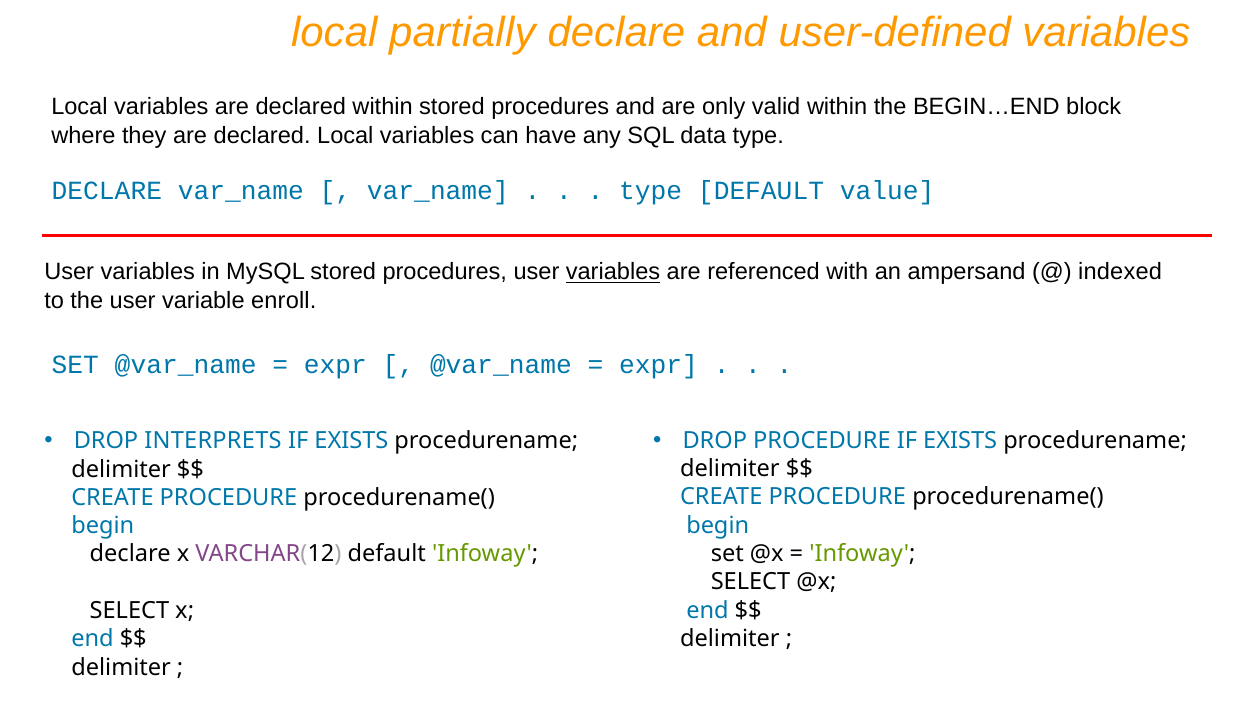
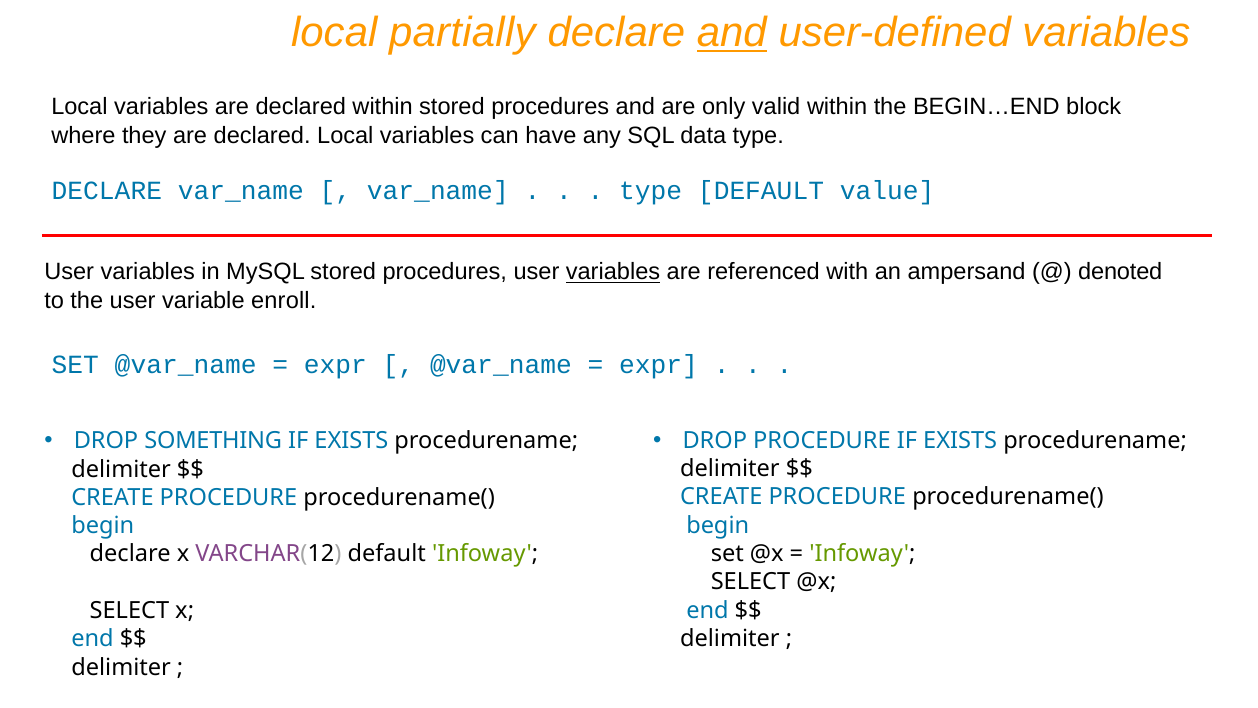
and at (732, 33) underline: none -> present
indexed: indexed -> denoted
INTERPRETS: INTERPRETS -> SOMETHING
